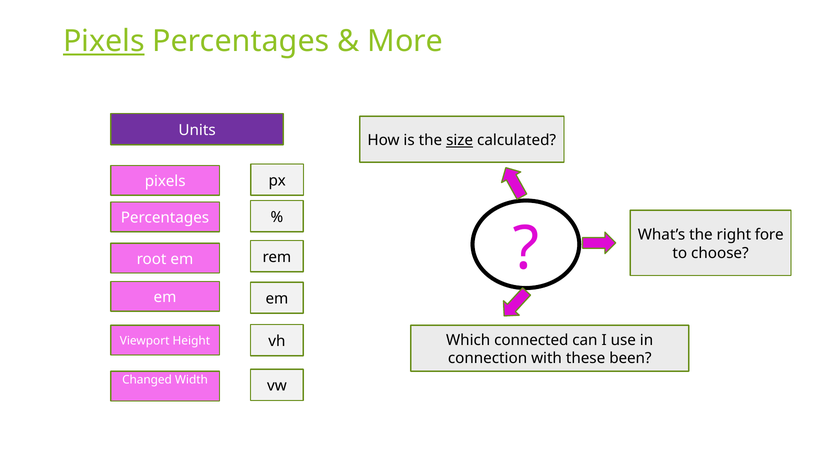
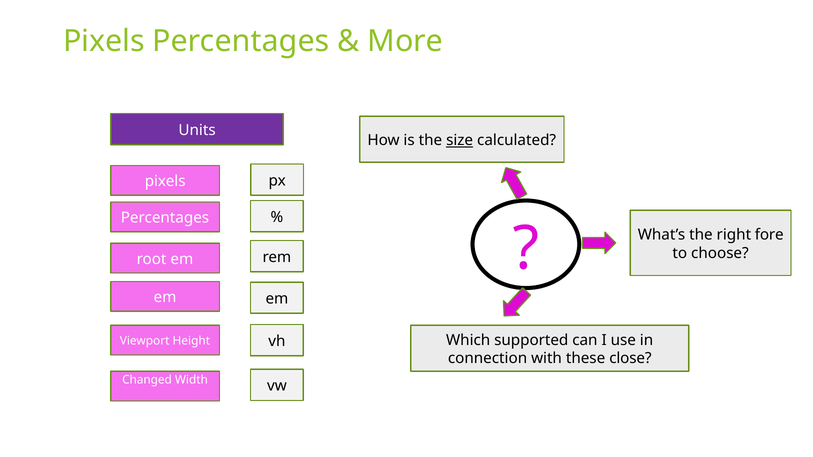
Pixels at (104, 41) underline: present -> none
connected: connected -> supported
been: been -> close
